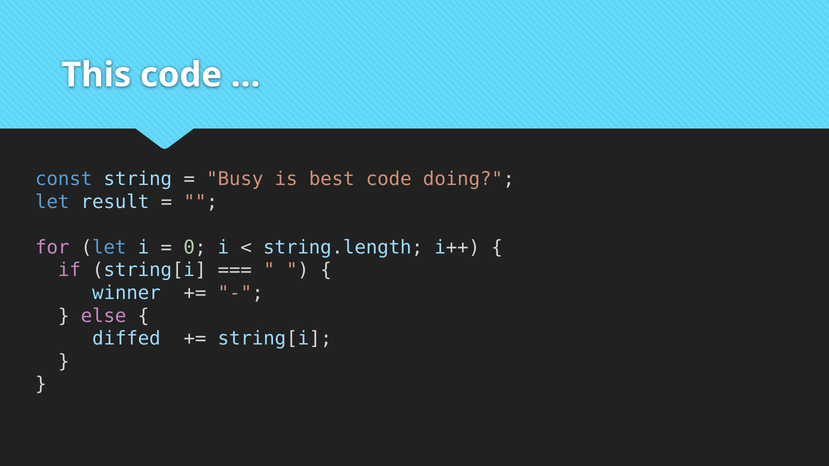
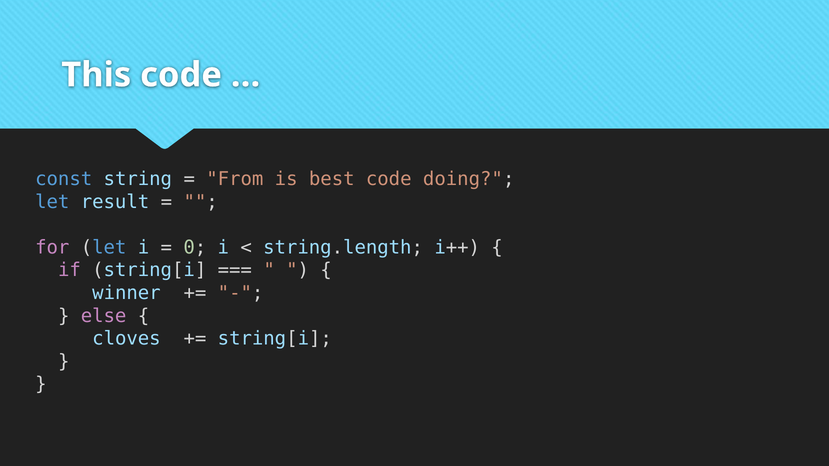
Busy: Busy -> From
diffed: diffed -> cloves
